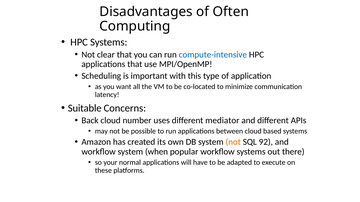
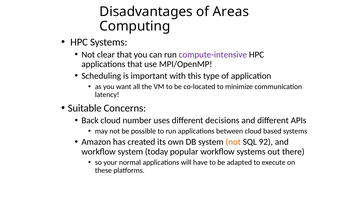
Often: Often -> Areas
compute-intensive colour: blue -> purple
mediator: mediator -> decisions
when: when -> today
